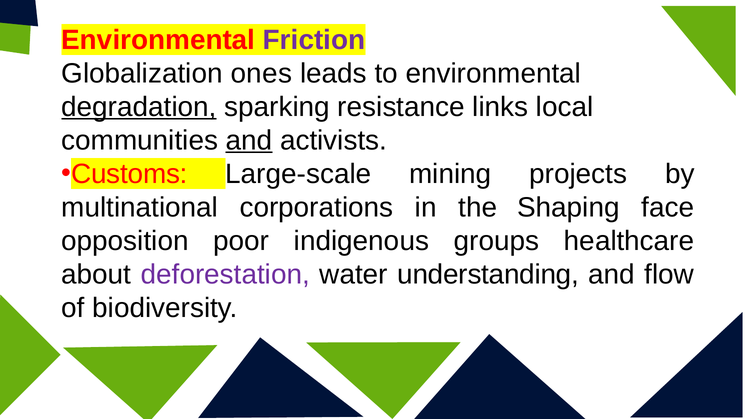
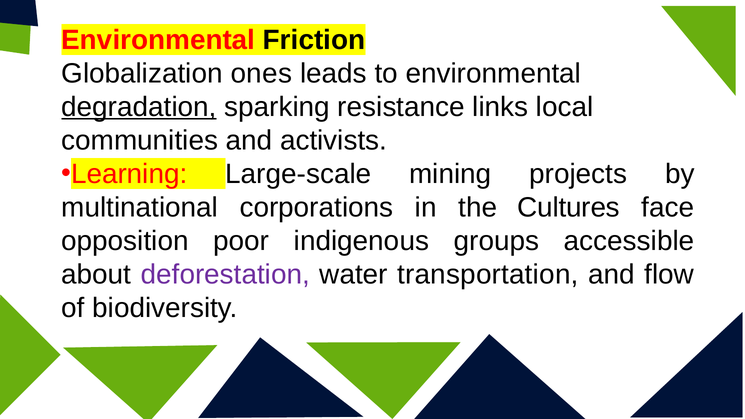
Friction colour: purple -> black
and at (249, 140) underline: present -> none
Customs: Customs -> Learning
Shaping: Shaping -> Cultures
healthcare: healthcare -> accessible
understanding: understanding -> transportation
